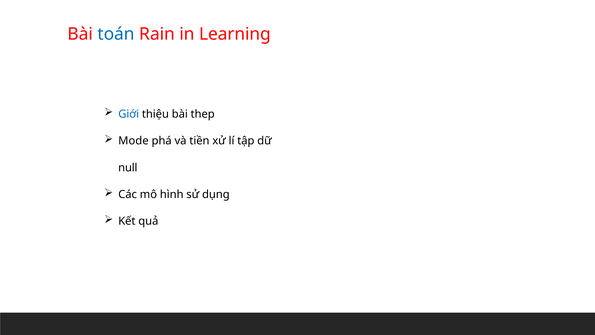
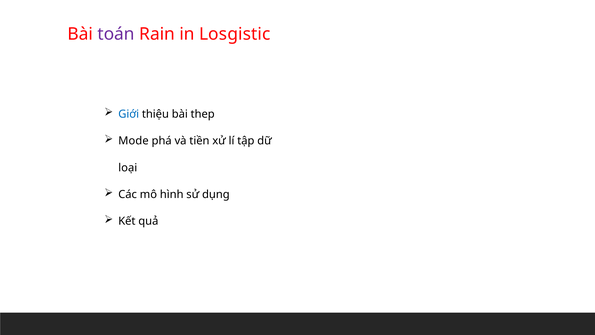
toán colour: blue -> purple
Learning: Learning -> Losgistic
null: null -> loại
